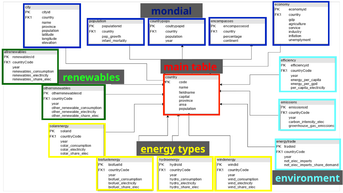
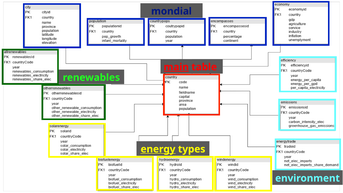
main underline: none -> present
